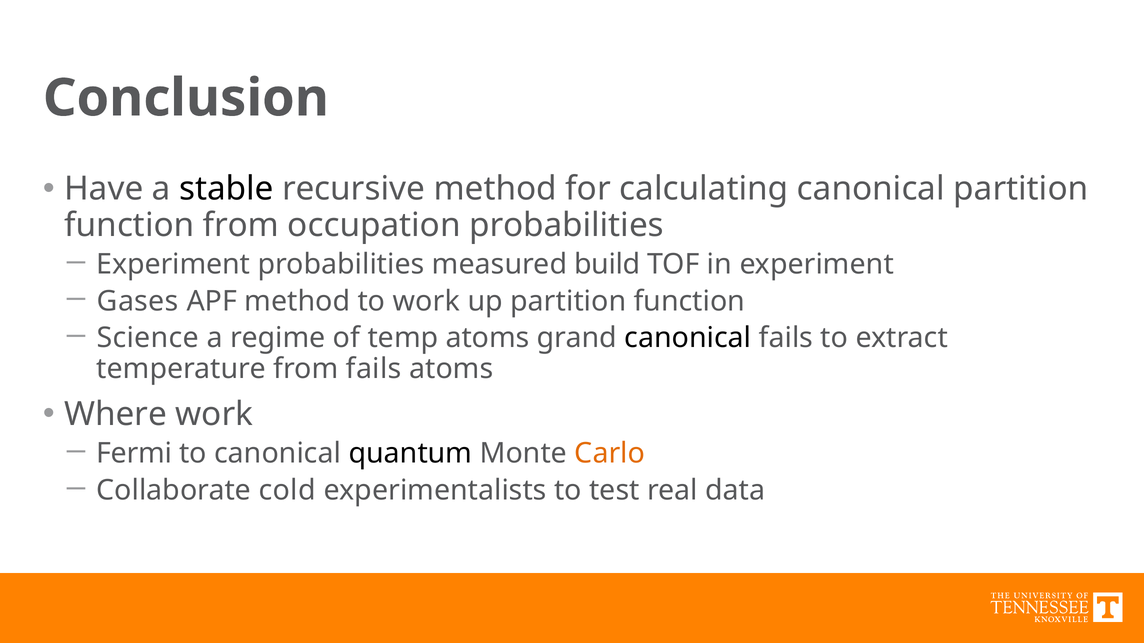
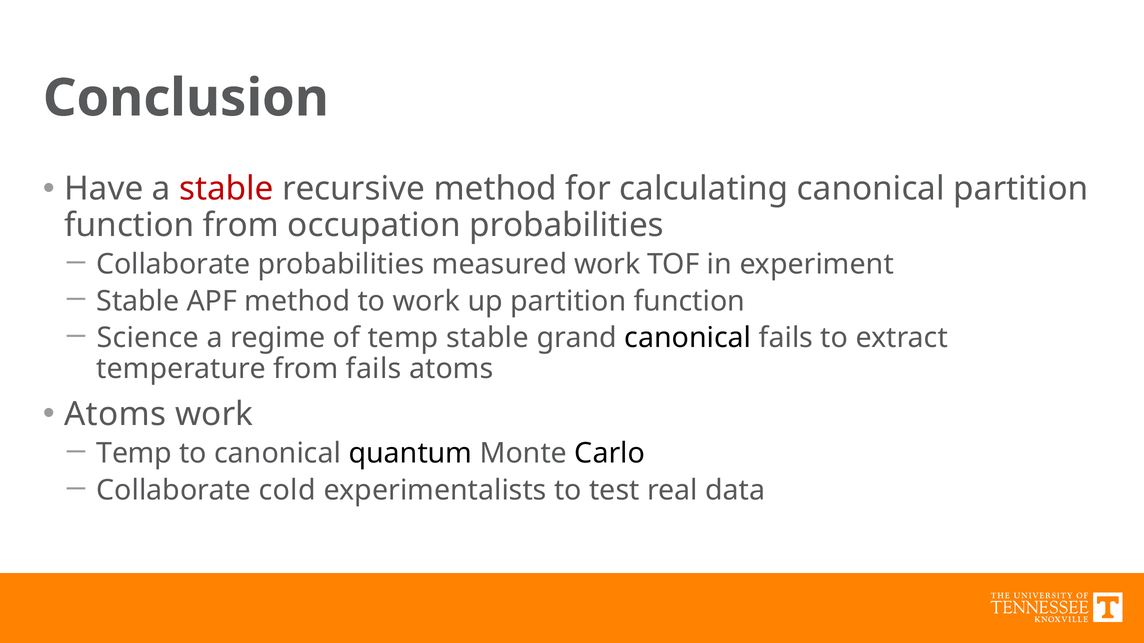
stable at (227, 189) colour: black -> red
Experiment at (173, 265): Experiment -> Collaborate
measured build: build -> work
Gases at (138, 301): Gases -> Stable
temp atoms: atoms -> stable
Where at (116, 414): Where -> Atoms
Fermi at (134, 454): Fermi -> Temp
Carlo colour: orange -> black
